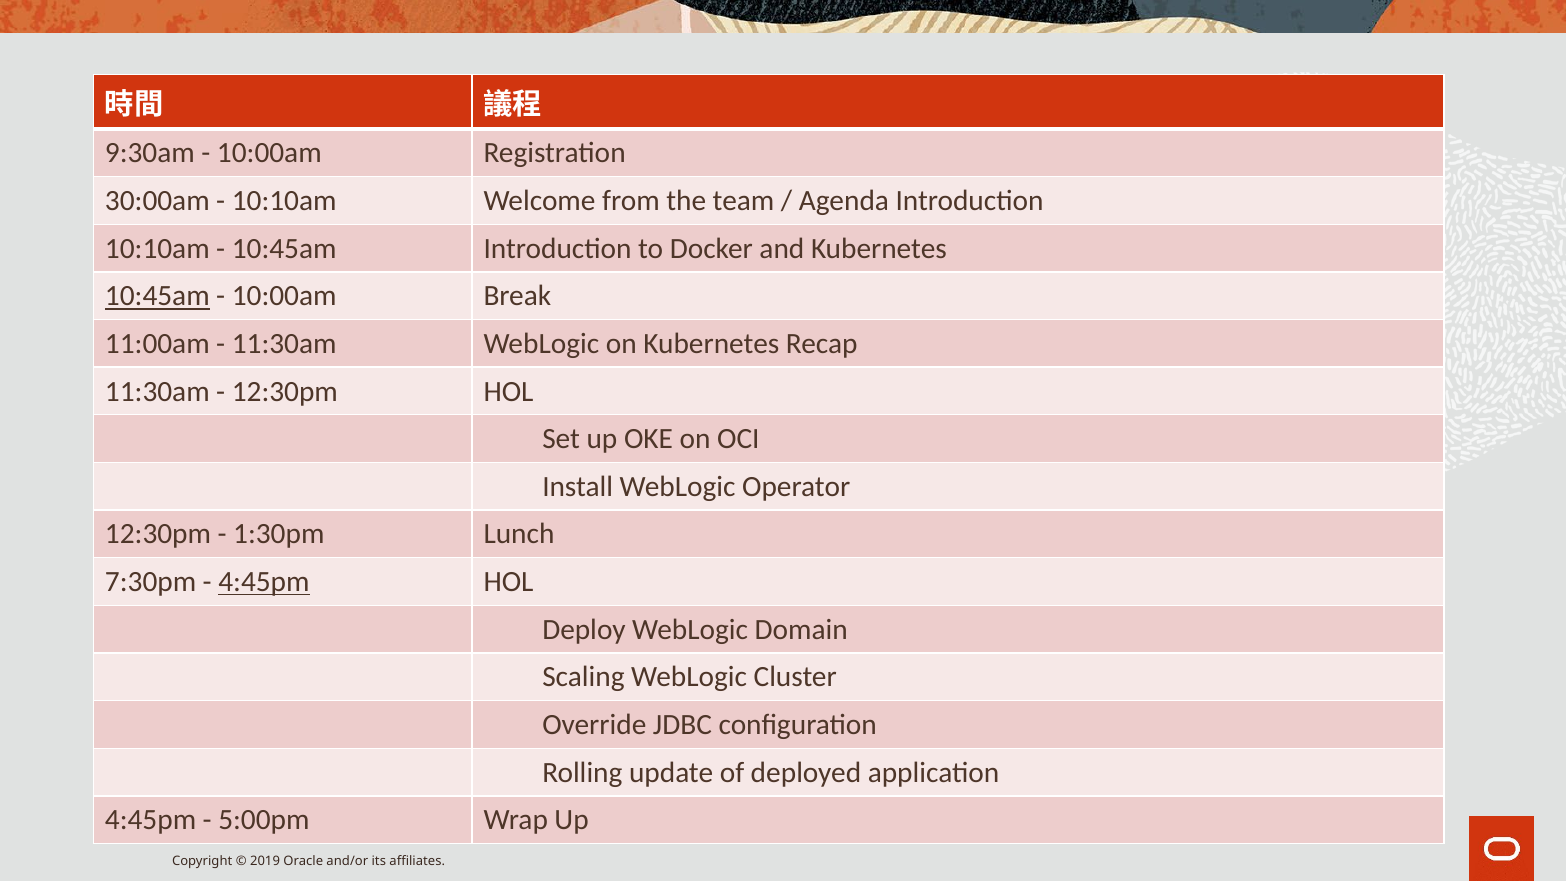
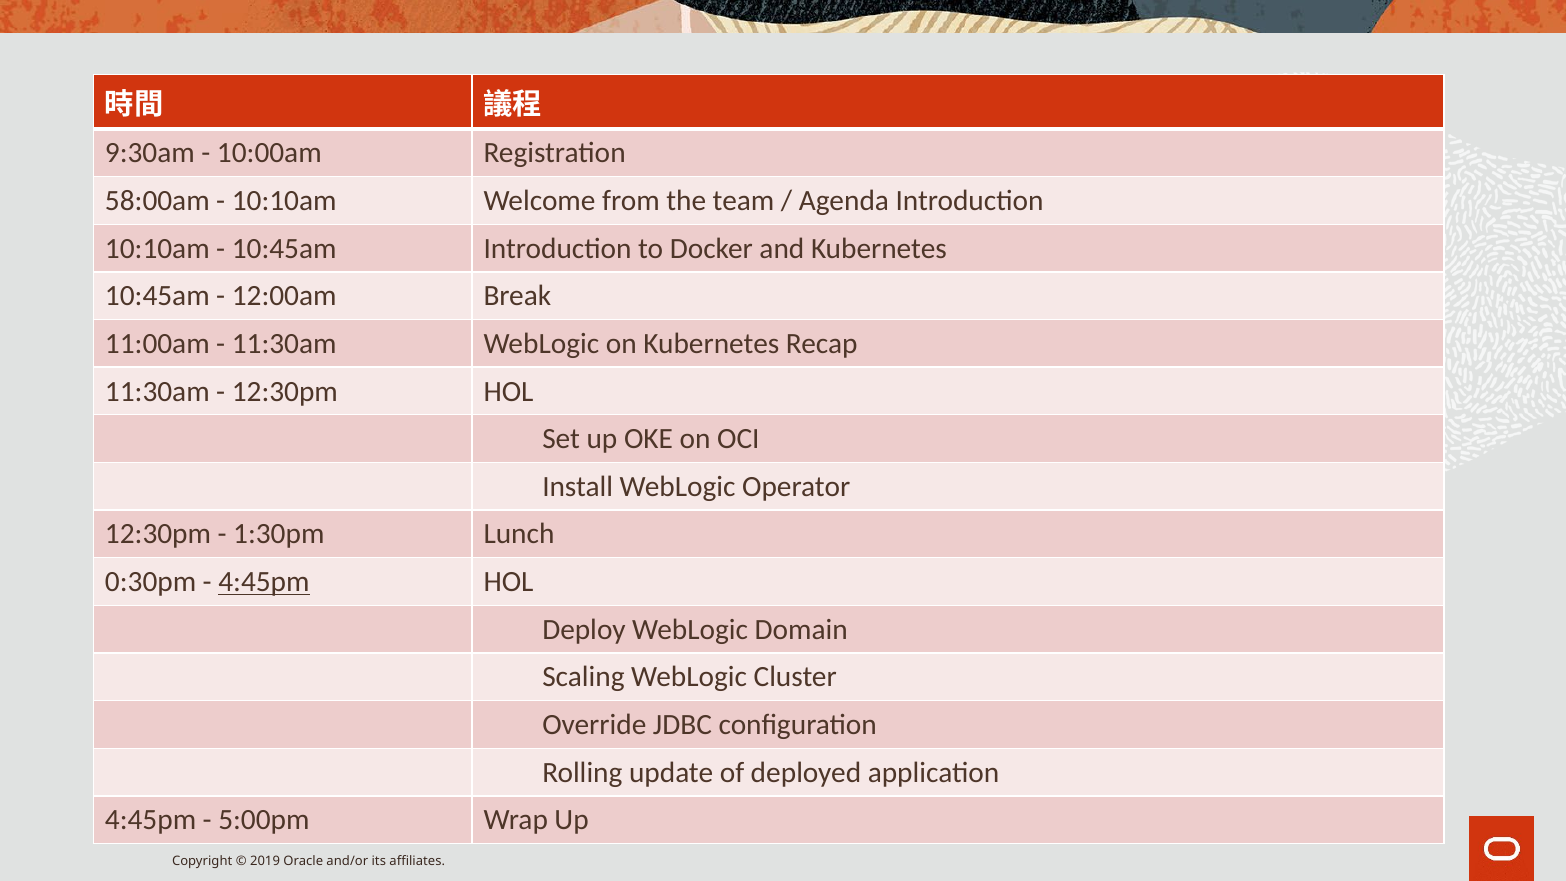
30:00am: 30:00am -> 58:00am
10:45am at (157, 296) underline: present -> none
10:00am at (284, 296): 10:00am -> 12:00am
7:30pm: 7:30pm -> 0:30pm
